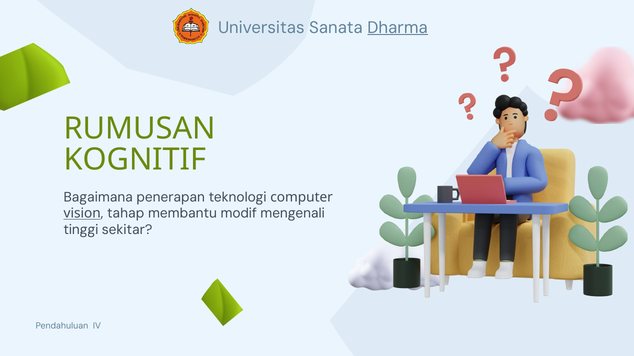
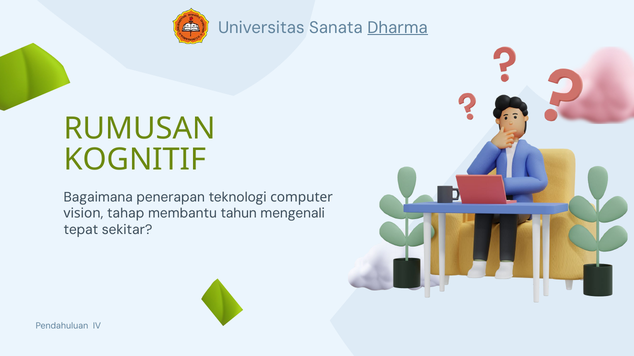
vision underline: present -> none
modif: modif -> tahun
tinggi: tinggi -> tepat
